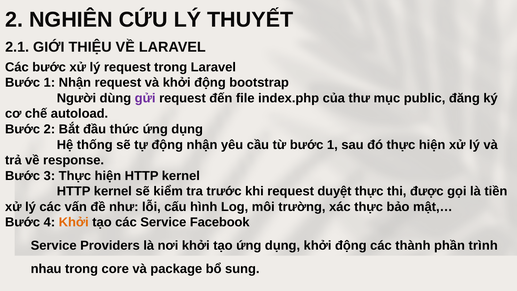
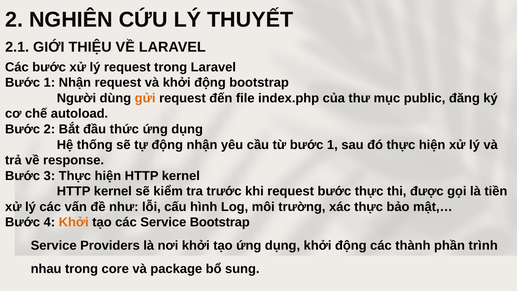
gửi colour: purple -> orange
request duyệt: duyệt -> bước
Service Facebook: Facebook -> Bootstrap
